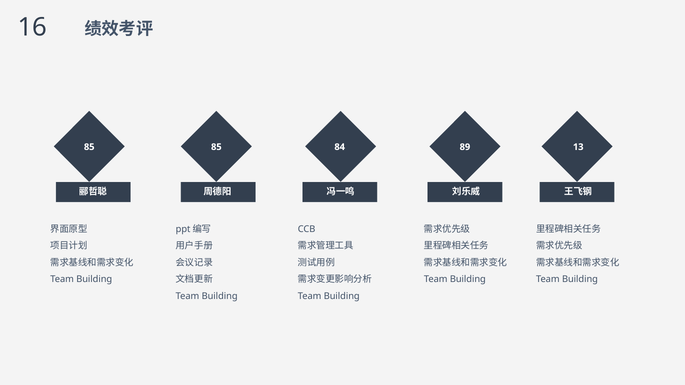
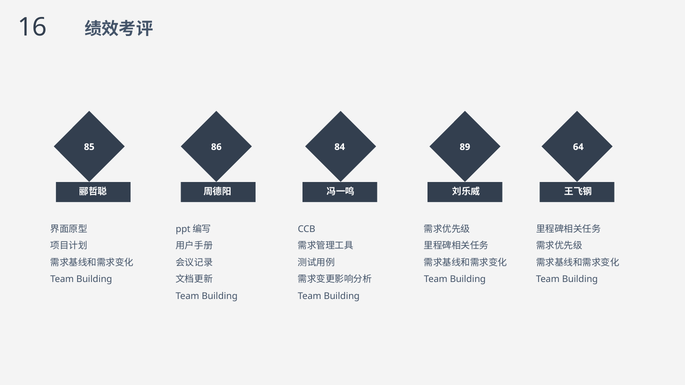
85 85: 85 -> 86
13: 13 -> 64
